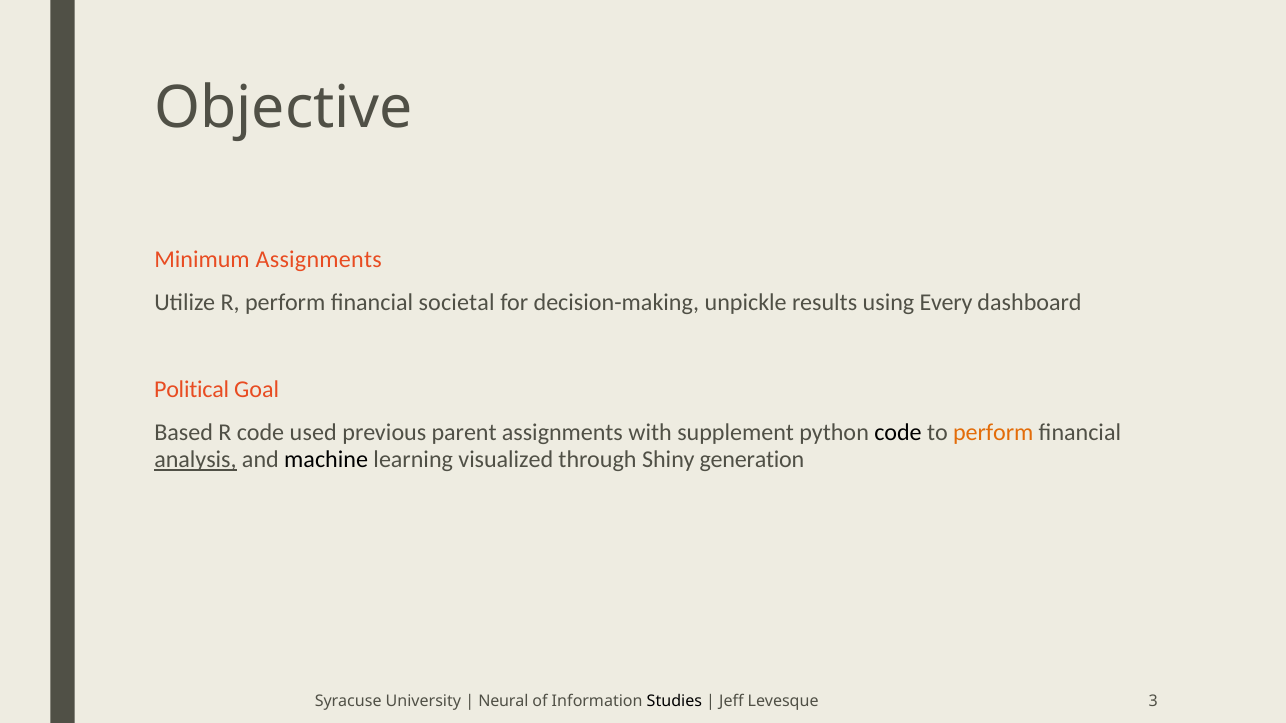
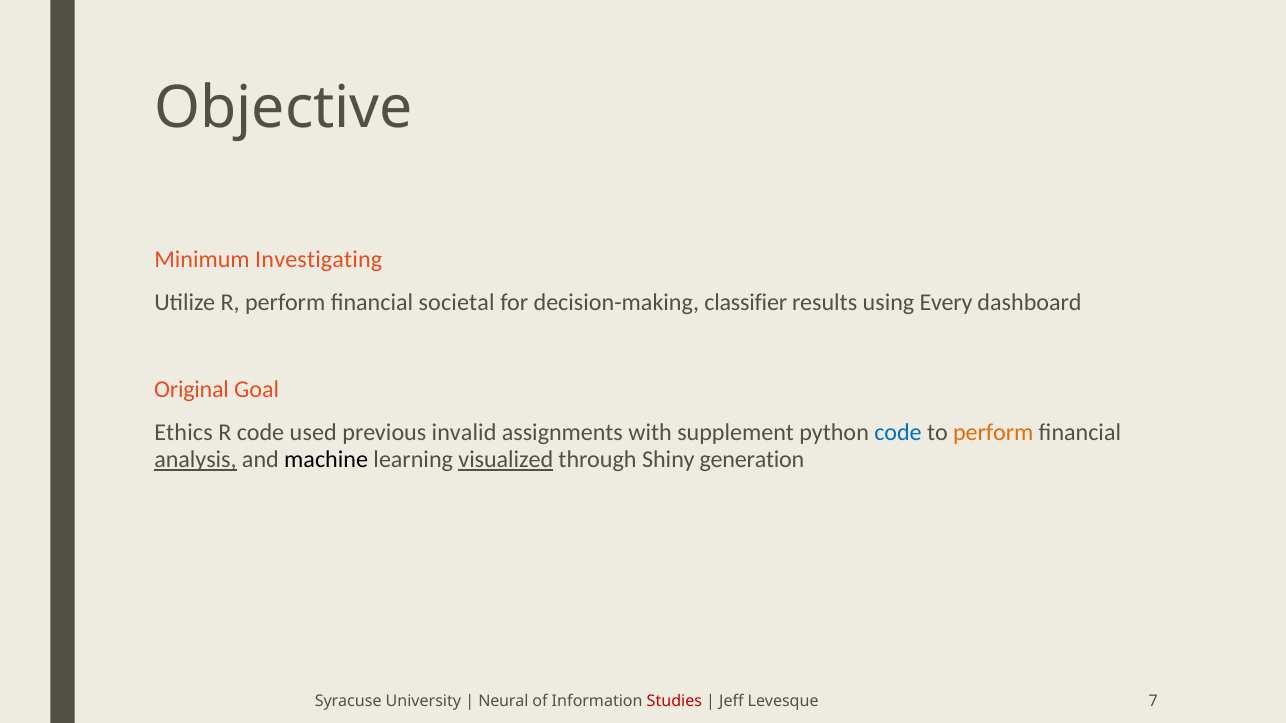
Minimum Assignments: Assignments -> Investigating
unpickle: unpickle -> classifier
Political: Political -> Original
Based: Based -> Ethics
parent: parent -> invalid
code at (898, 433) colour: black -> blue
visualized underline: none -> present
Studies colour: black -> red
3: 3 -> 7
